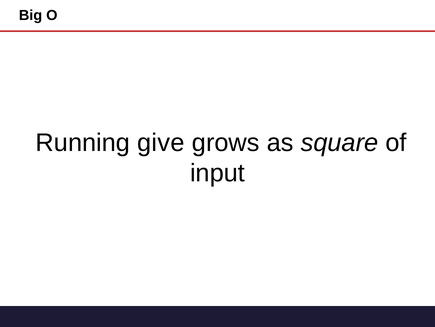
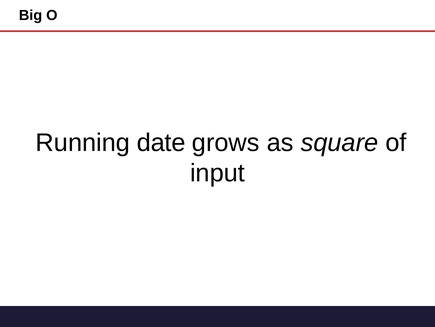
give: give -> date
